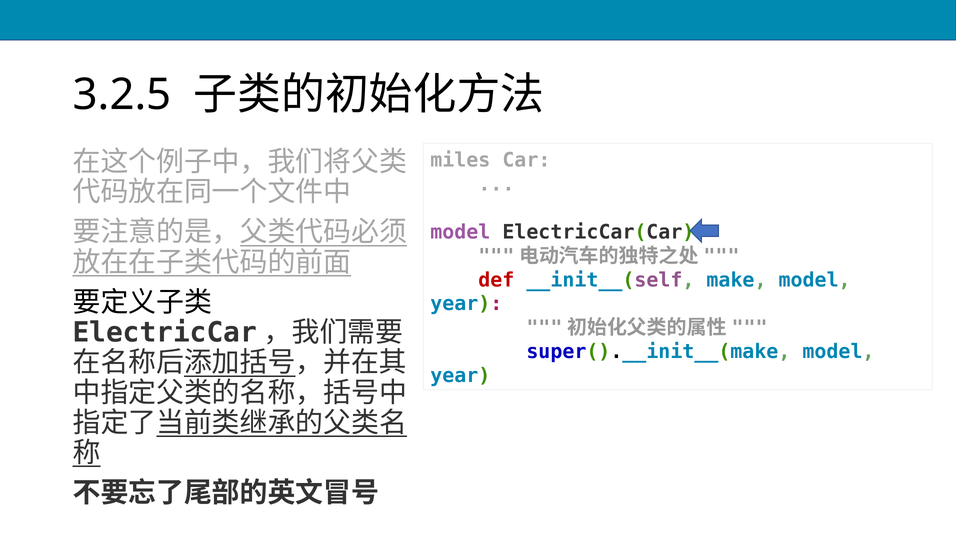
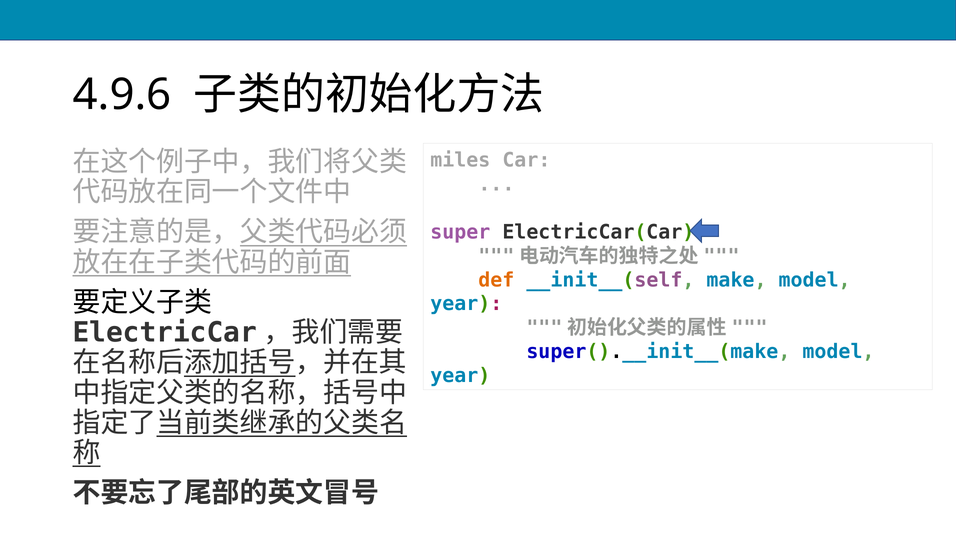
3.2.5: 3.2.5 -> 4.9.6
model at (460, 232): model -> super
def colour: red -> orange
